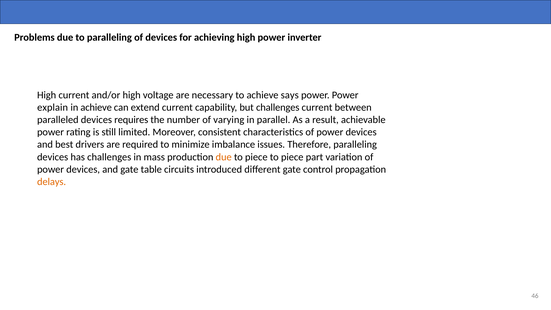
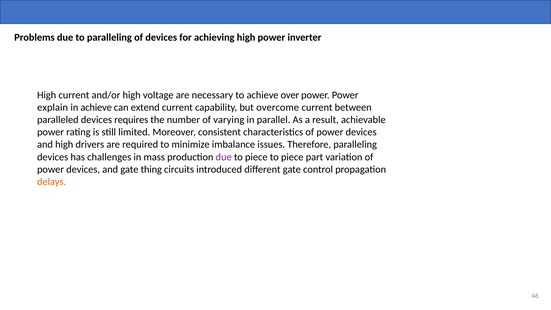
says: says -> over
but challenges: challenges -> overcome
and best: best -> high
due at (224, 157) colour: orange -> purple
table: table -> thing
